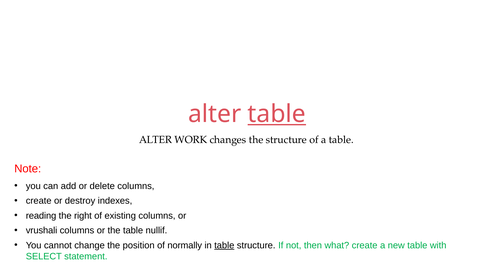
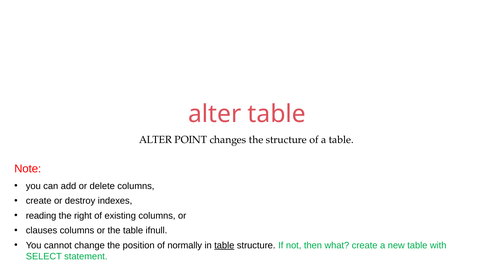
table at (277, 114) underline: present -> none
WORK: WORK -> POINT
vrushali: vrushali -> clauses
nullif: nullif -> ifnull
